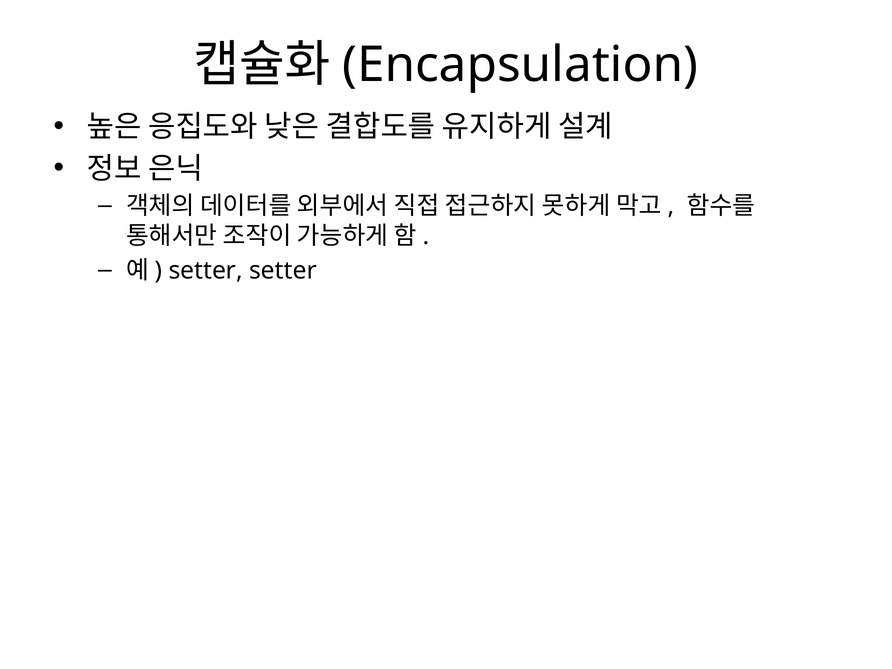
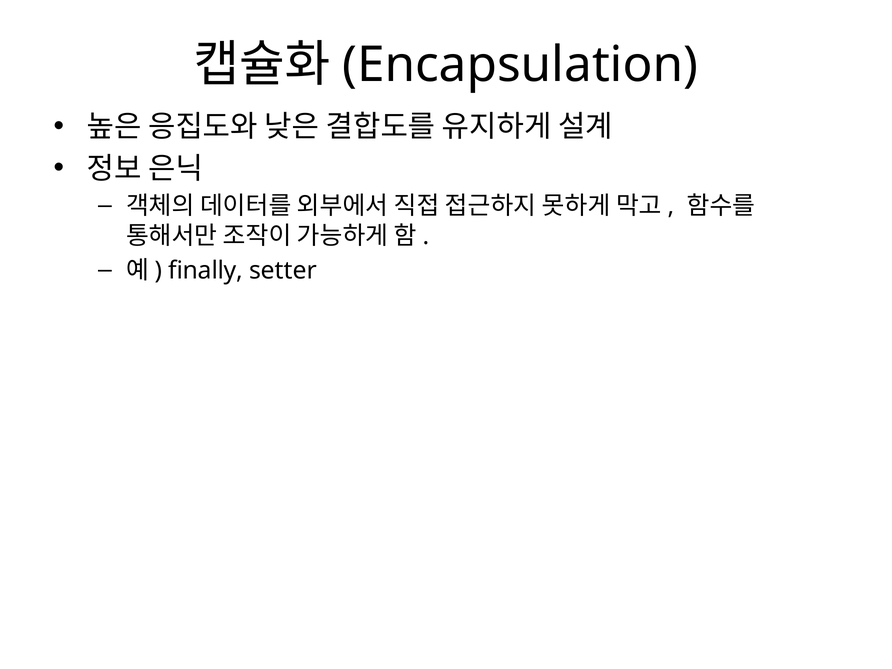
setter at (206, 271): setter -> finally
